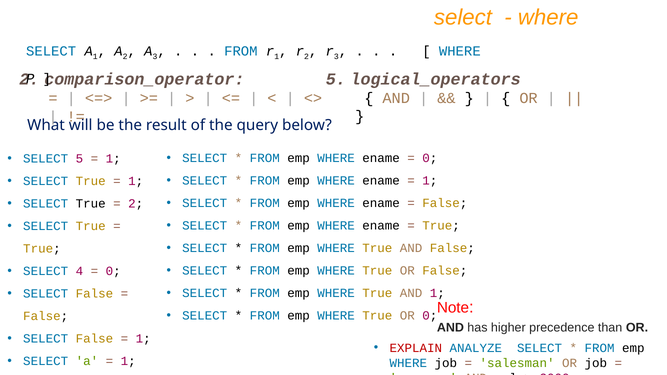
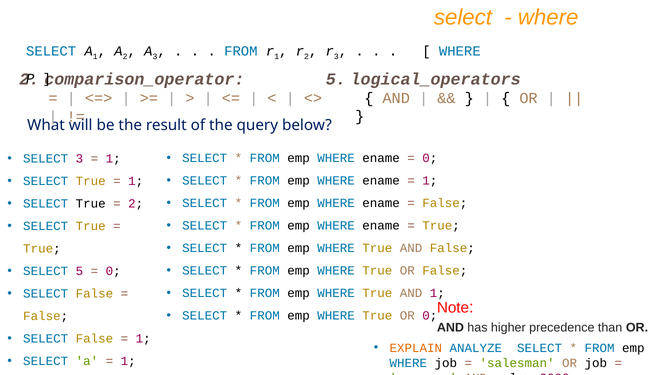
SELECT 5: 5 -> 3
SELECT 4: 4 -> 5
EXPLAIN colour: red -> orange
